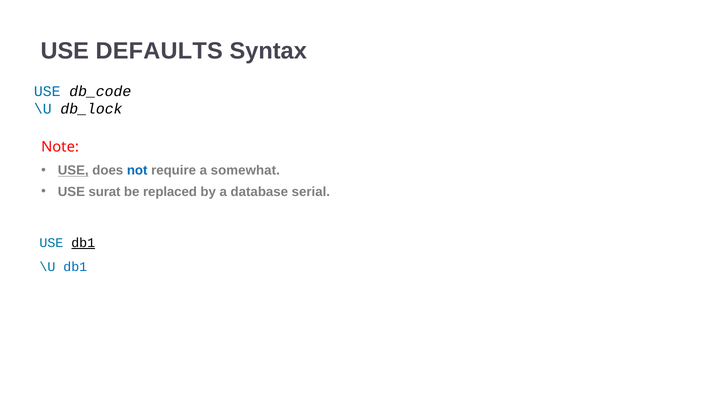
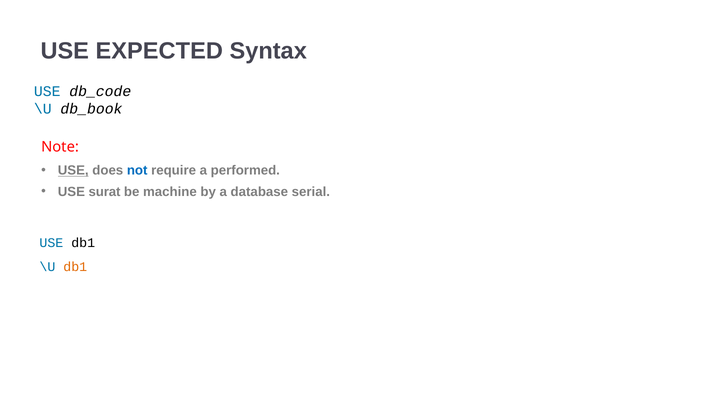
DEFAULTS: DEFAULTS -> EXPECTED
db_lock: db_lock -> db_book
somewhat: somewhat -> performed
replaced: replaced -> machine
db1 at (83, 243) underline: present -> none
db1 at (75, 267) colour: blue -> orange
